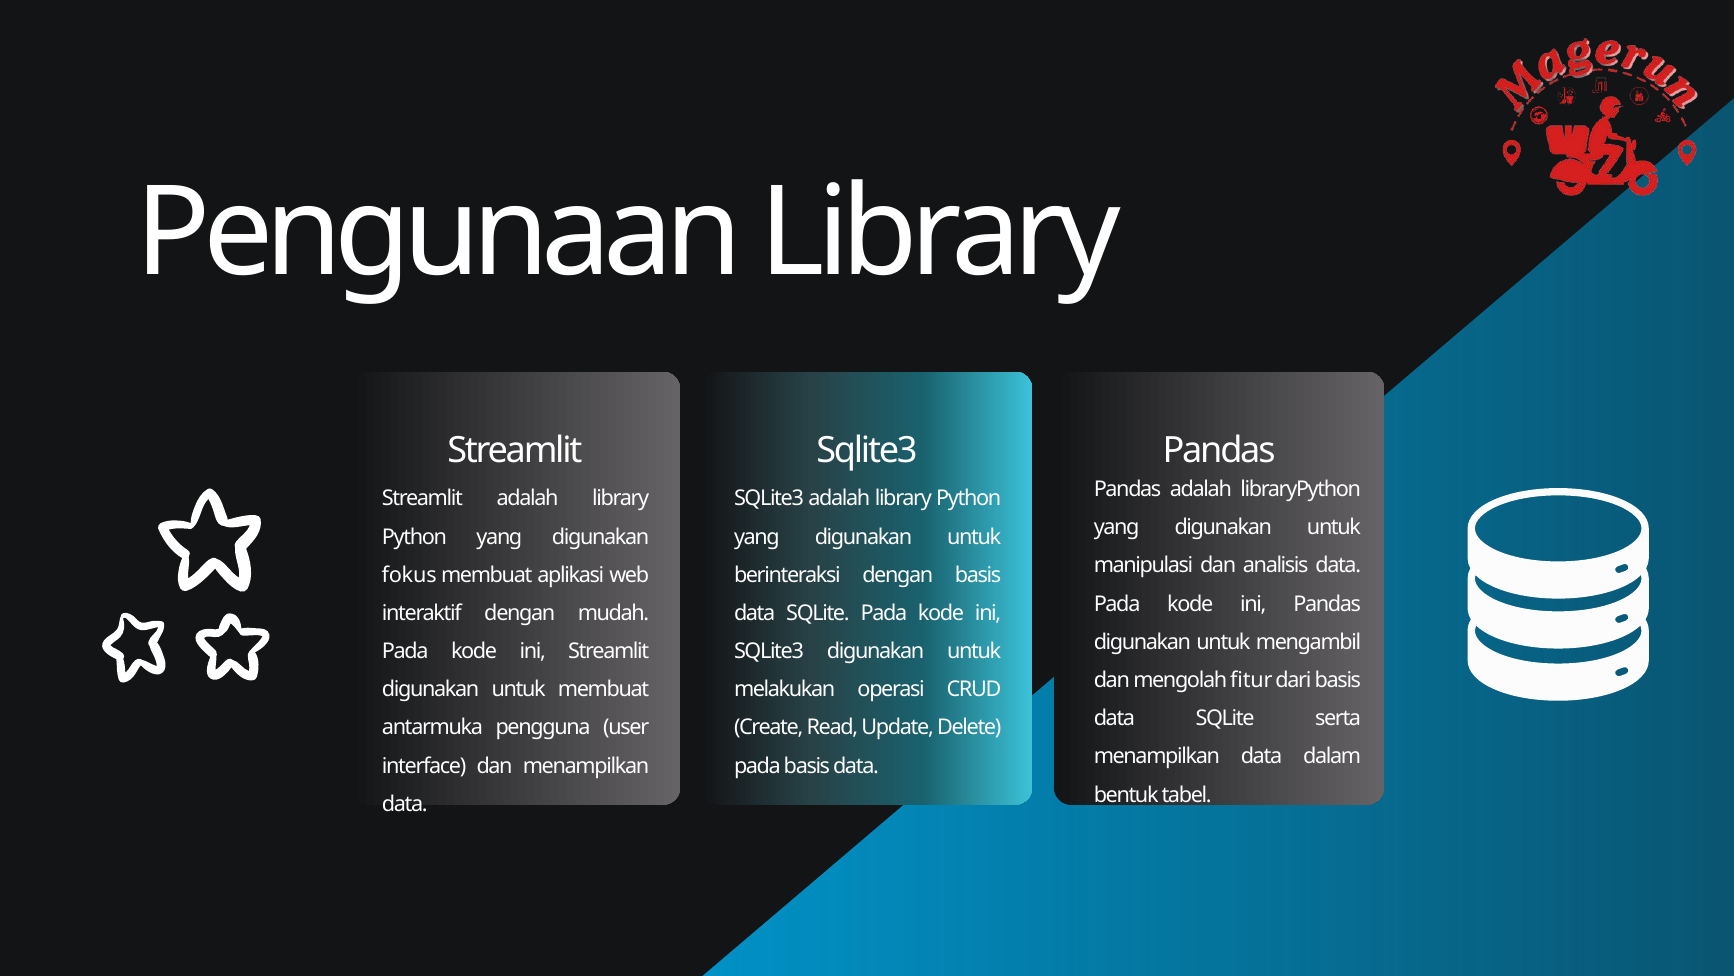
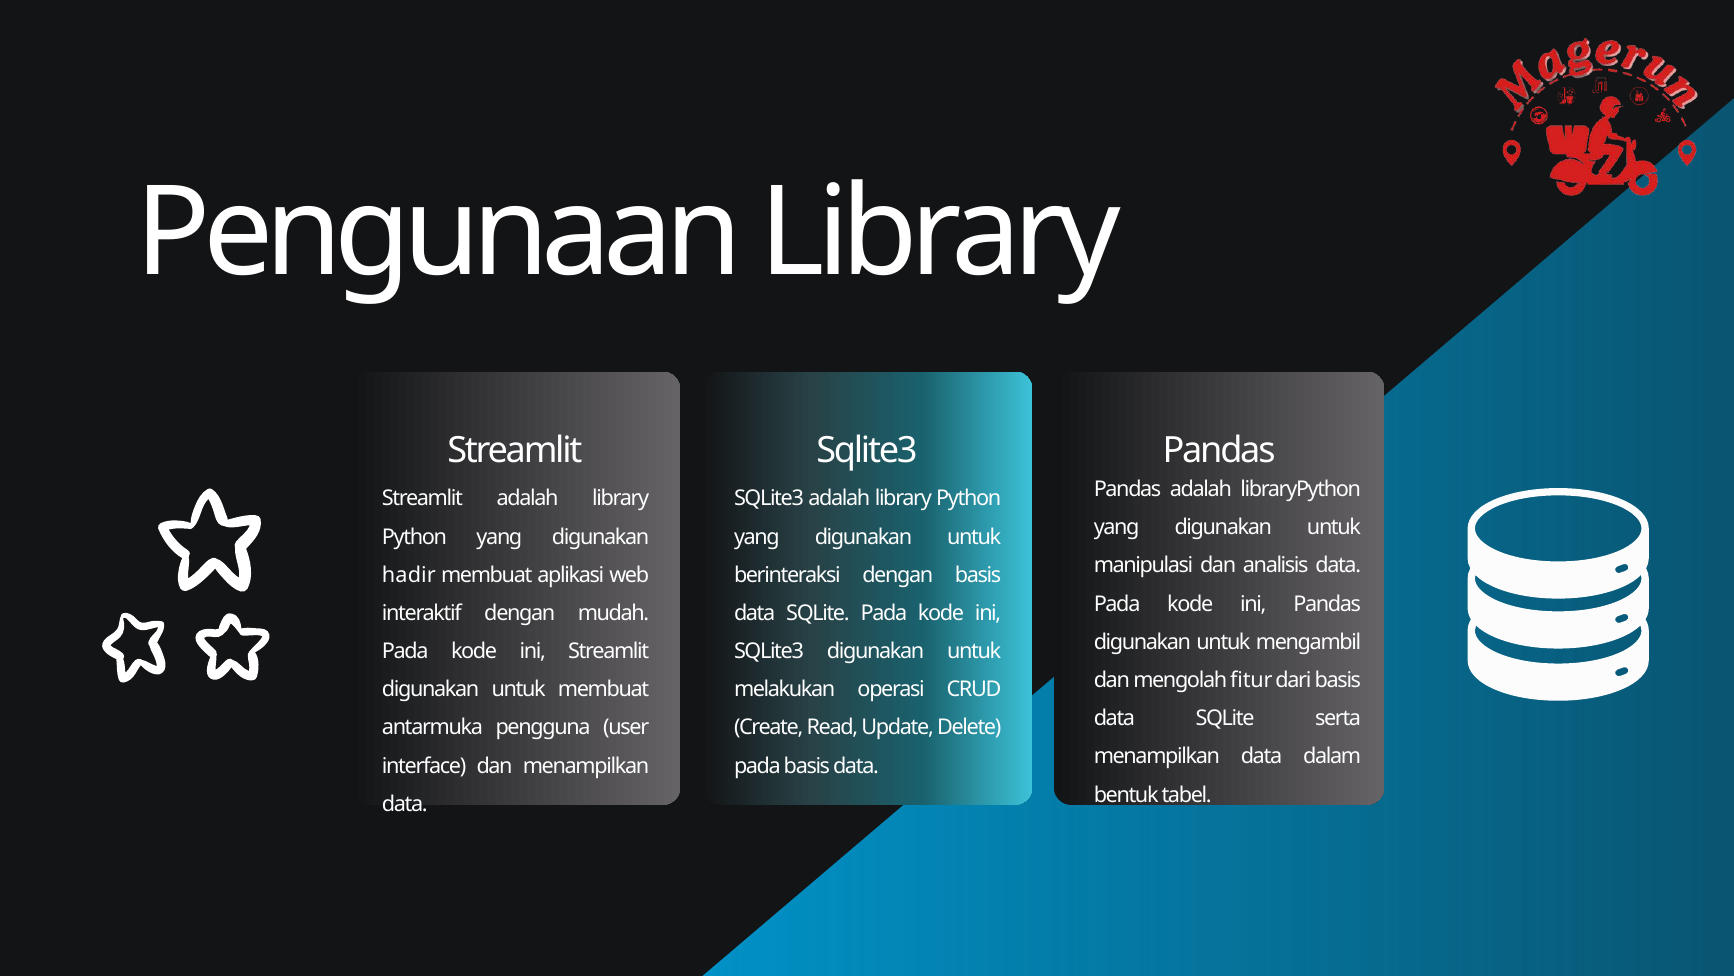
fokus: fokus -> hadir
